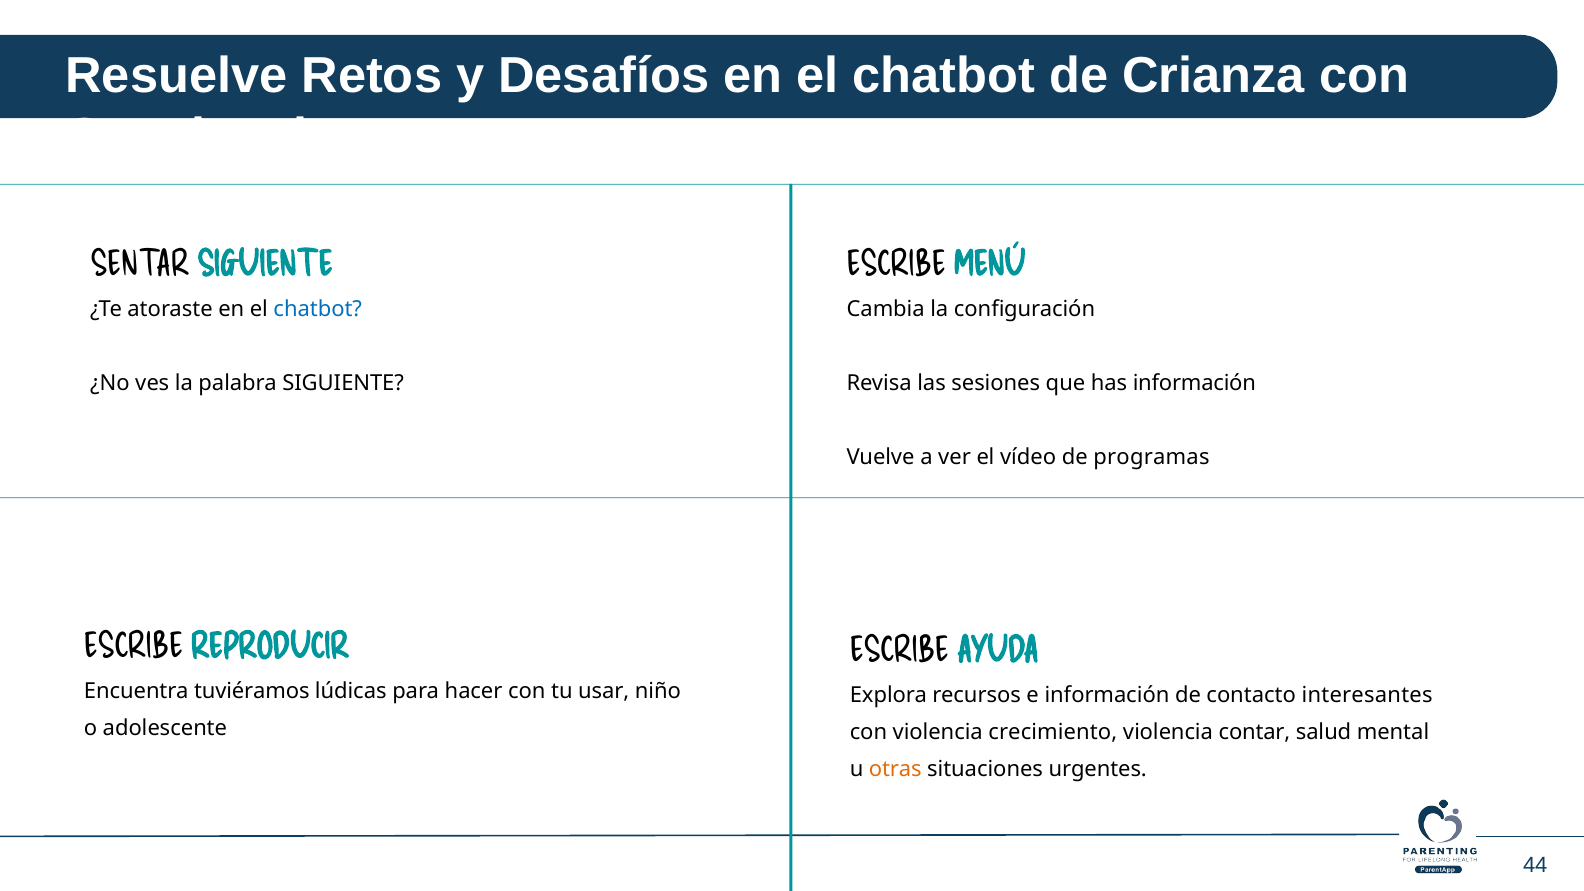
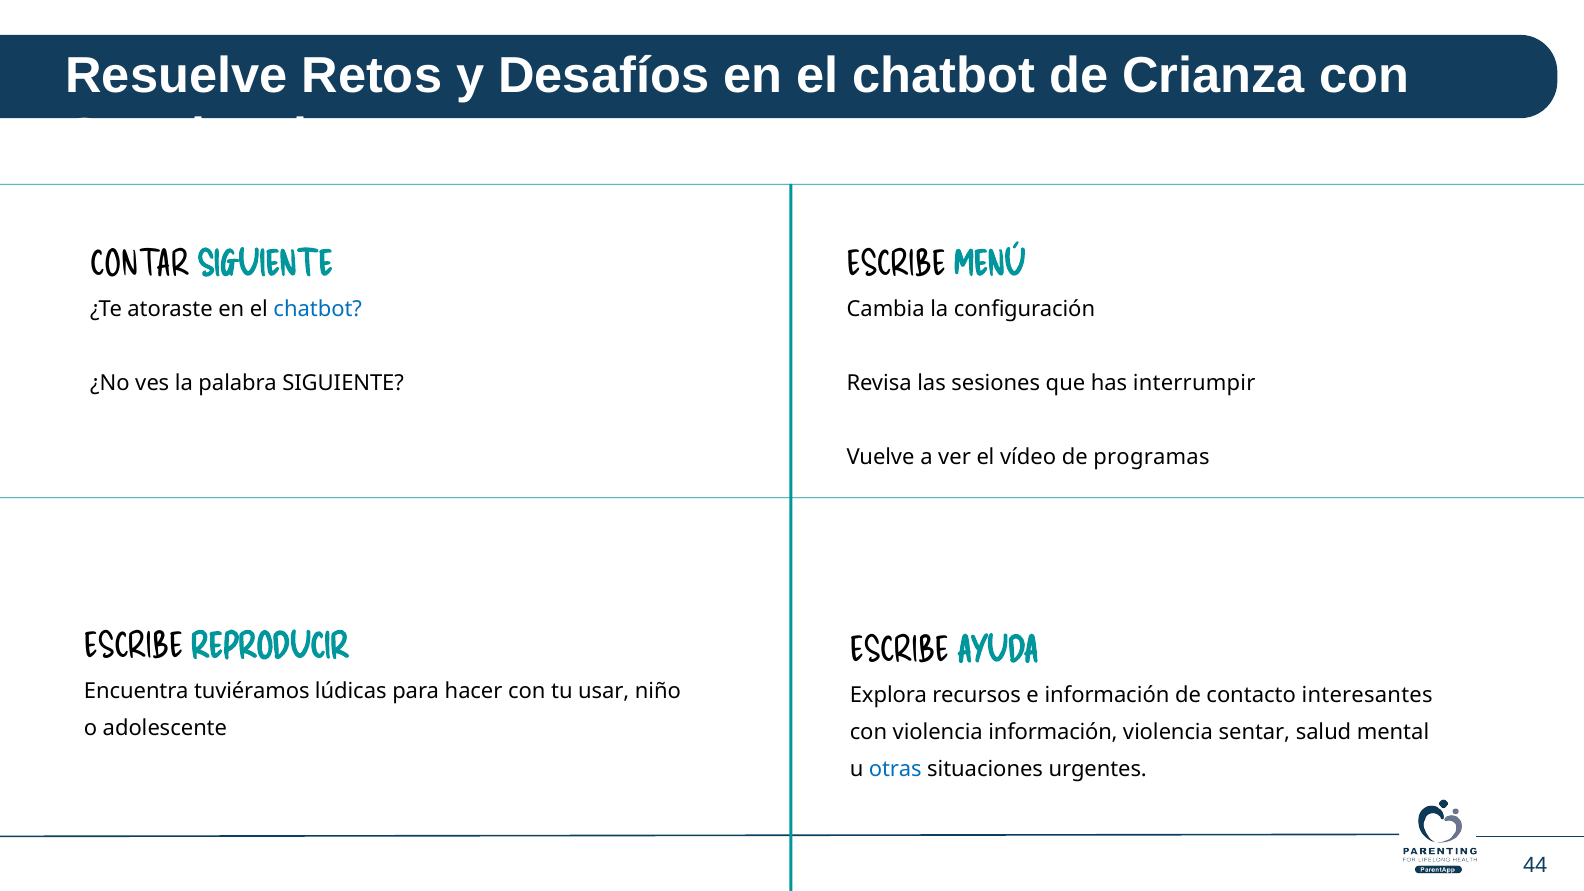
SENTAR: SENTAR -> CONTAR
has información: información -> interrumpir
violencia crecimiento: crecimiento -> información
contar: contar -> sentar
otras colour: orange -> blue
